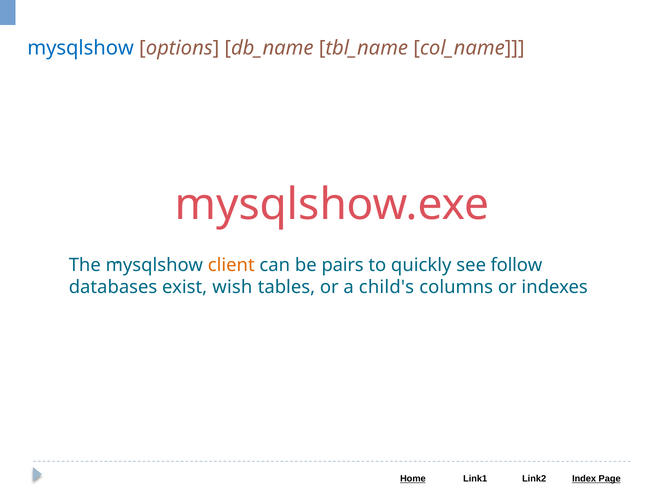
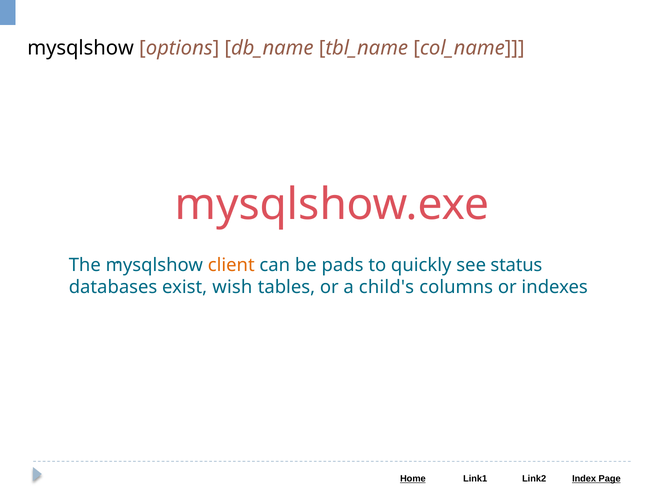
mysqlshow at (81, 48) colour: blue -> black
pairs: pairs -> pads
follow: follow -> status
